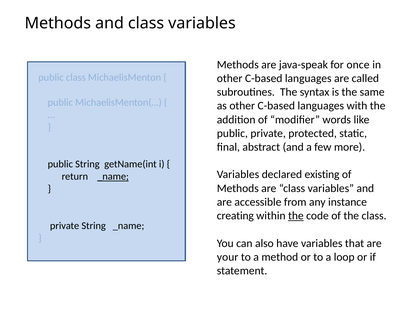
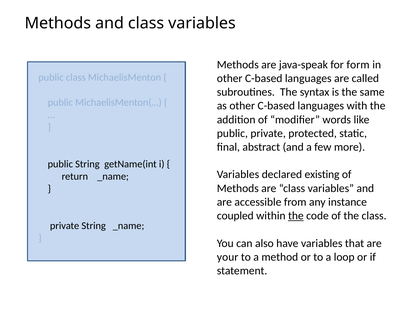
once: once -> form
_name at (113, 176) underline: present -> none
creating: creating -> coupled
